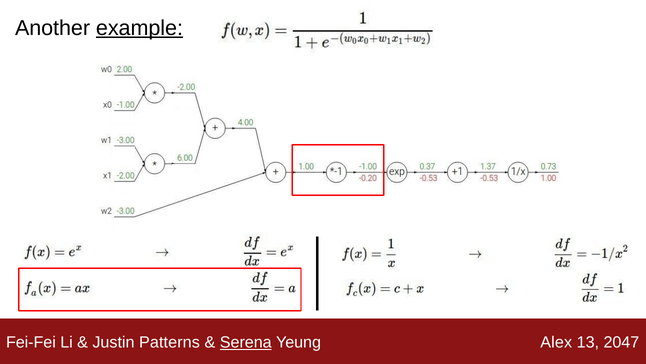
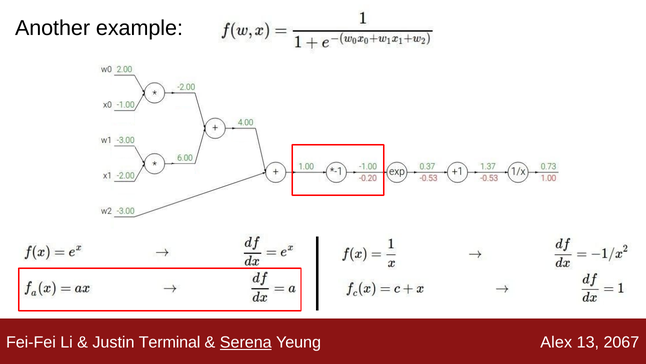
example underline: present -> none
Patterns: Patterns -> Terminal
2047: 2047 -> 2067
